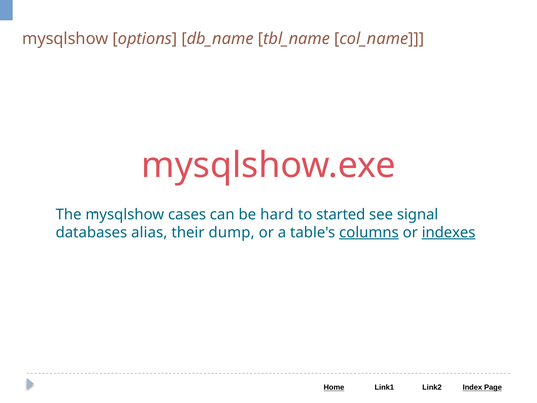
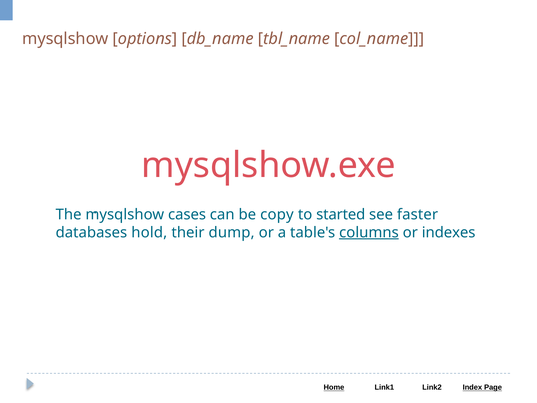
hard: hard -> copy
signal: signal -> faster
alias: alias -> hold
indexes underline: present -> none
